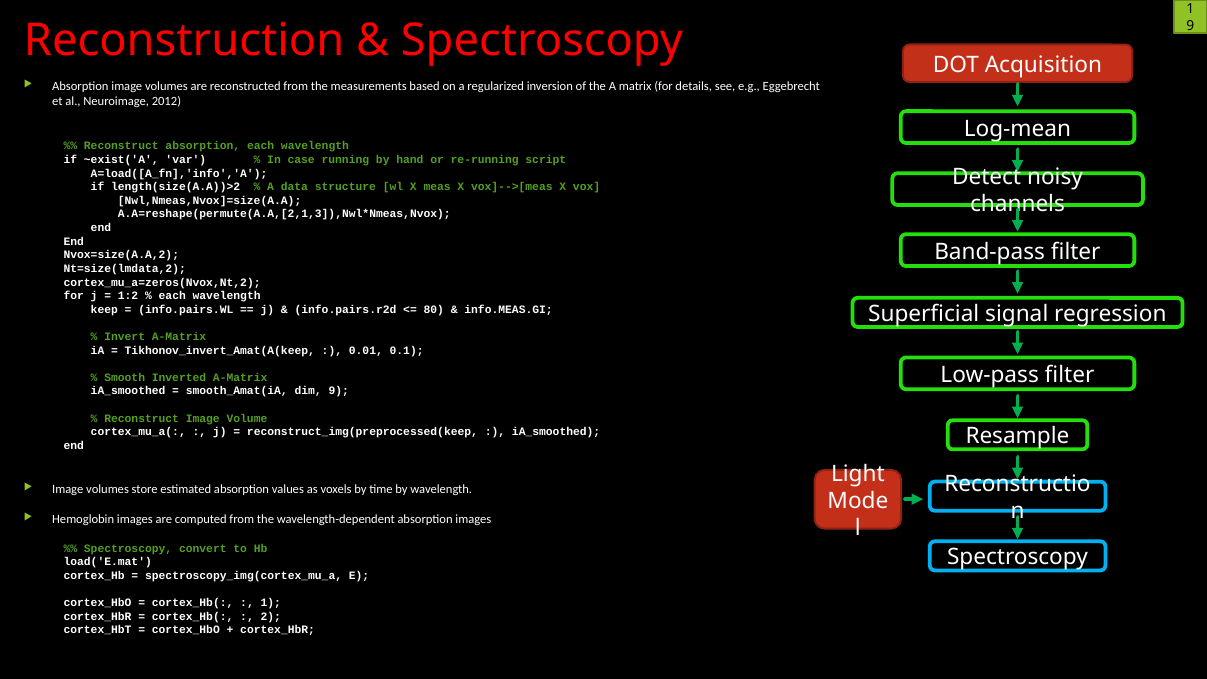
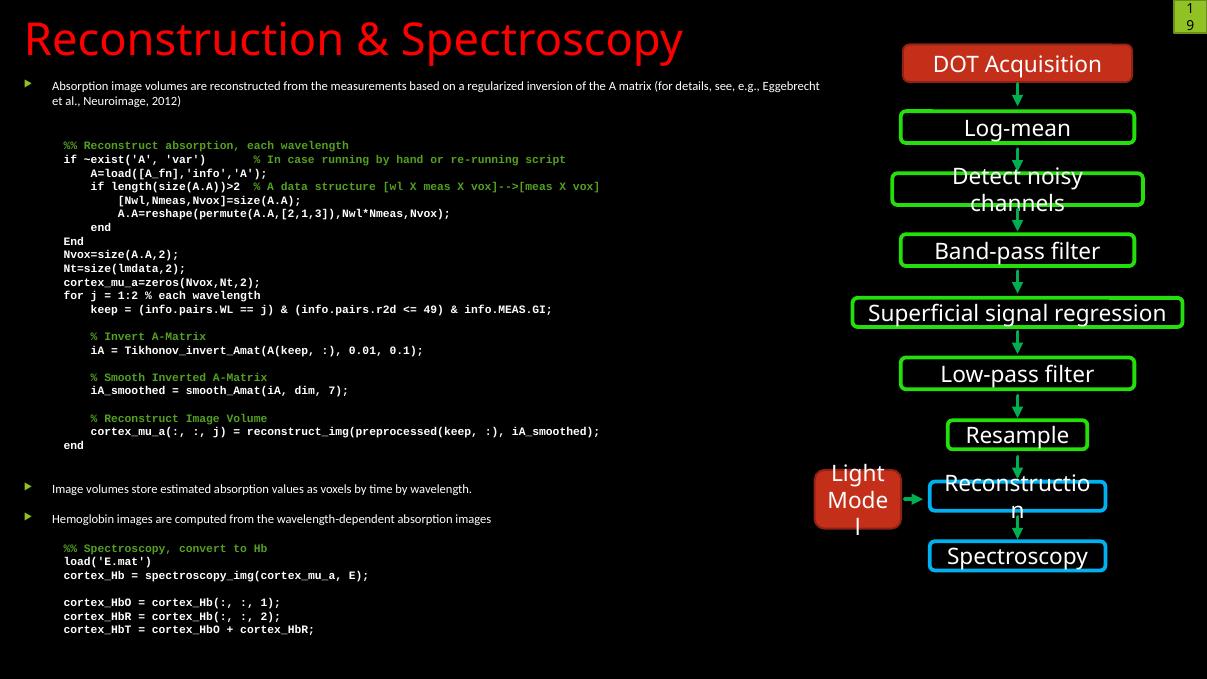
80: 80 -> 49
dim 9: 9 -> 7
